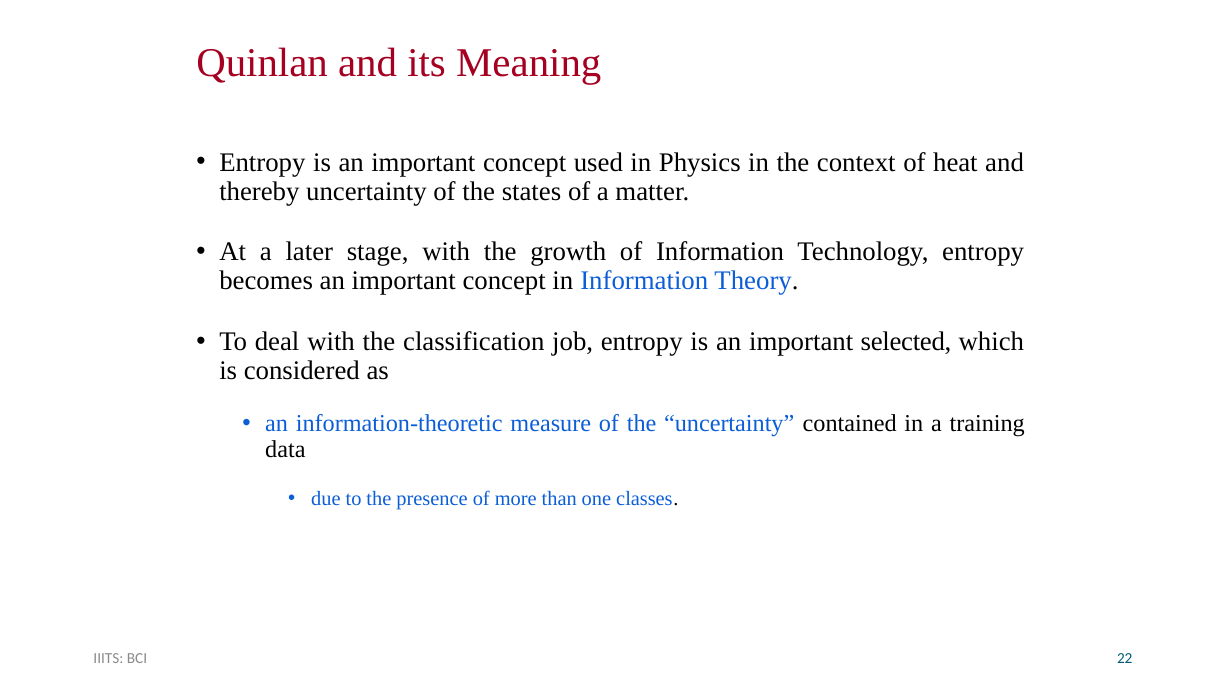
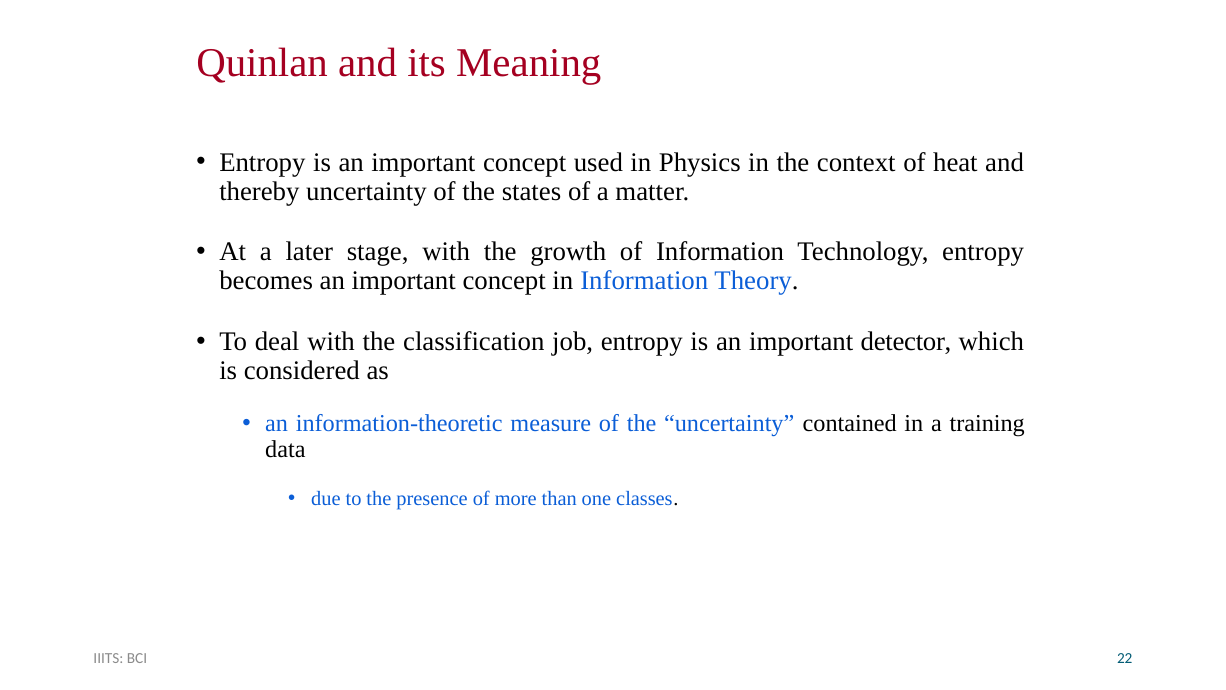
selected: selected -> detector
